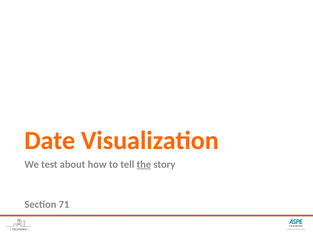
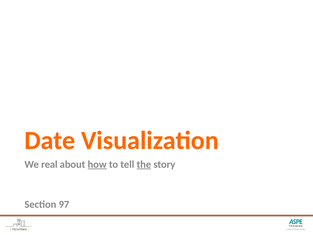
test: test -> real
how underline: none -> present
71: 71 -> 97
